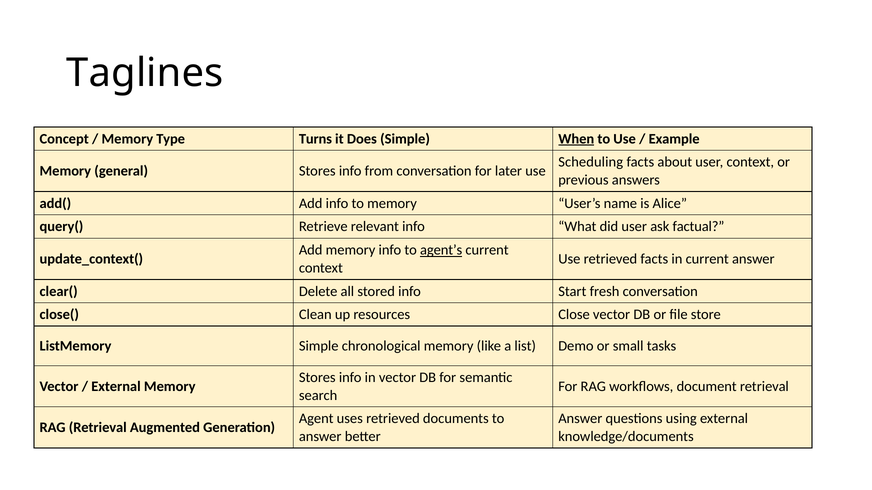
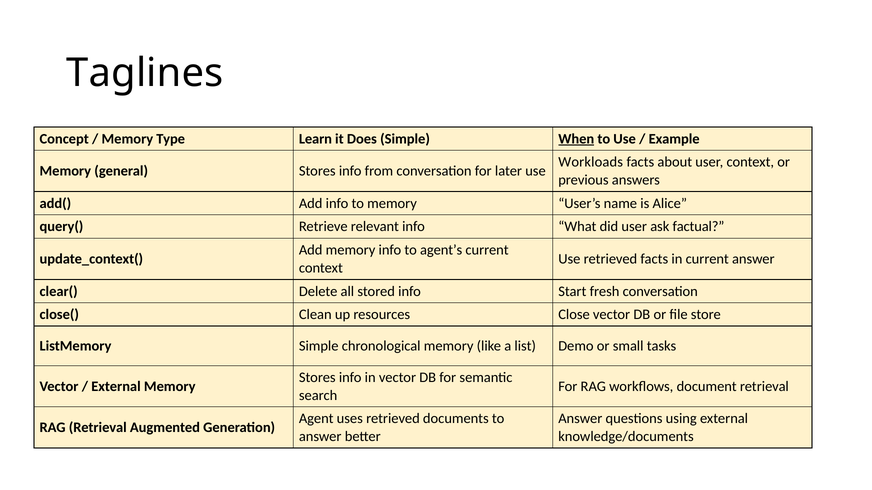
Turns: Turns -> Learn
Scheduling: Scheduling -> Workloads
agent’s underline: present -> none
